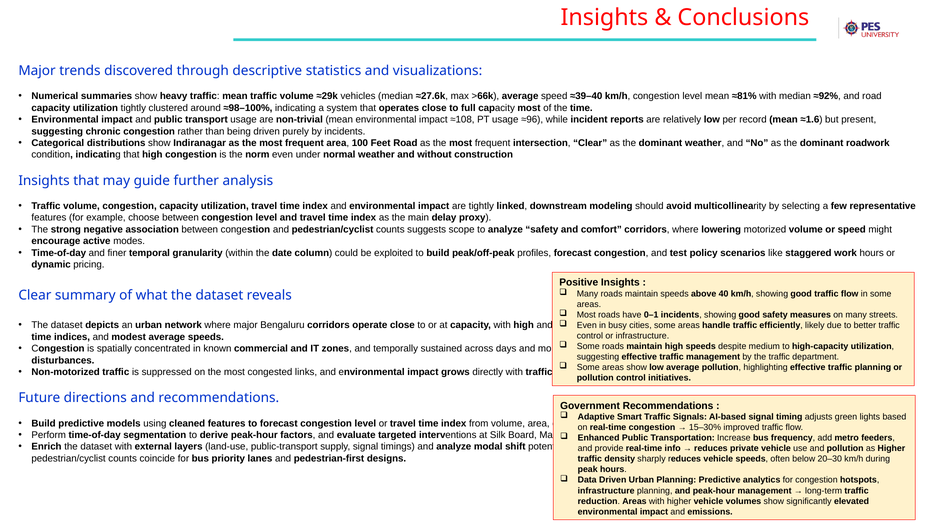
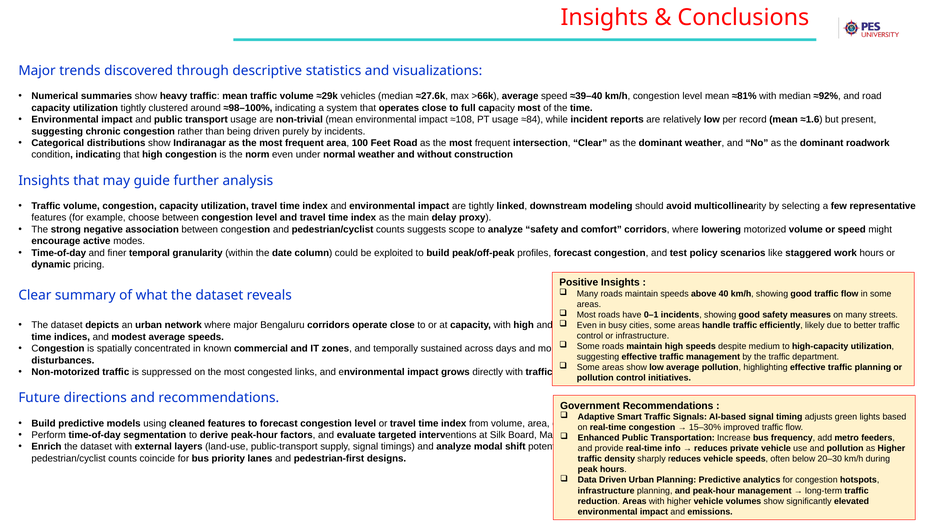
≈96: ≈96 -> ≈84
